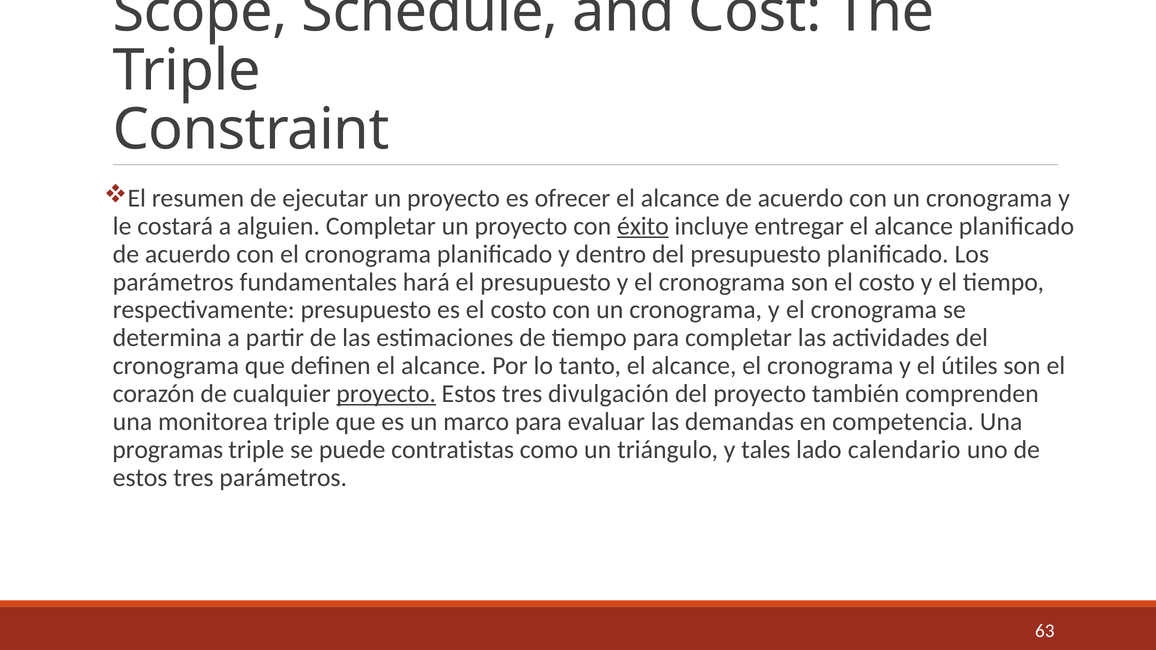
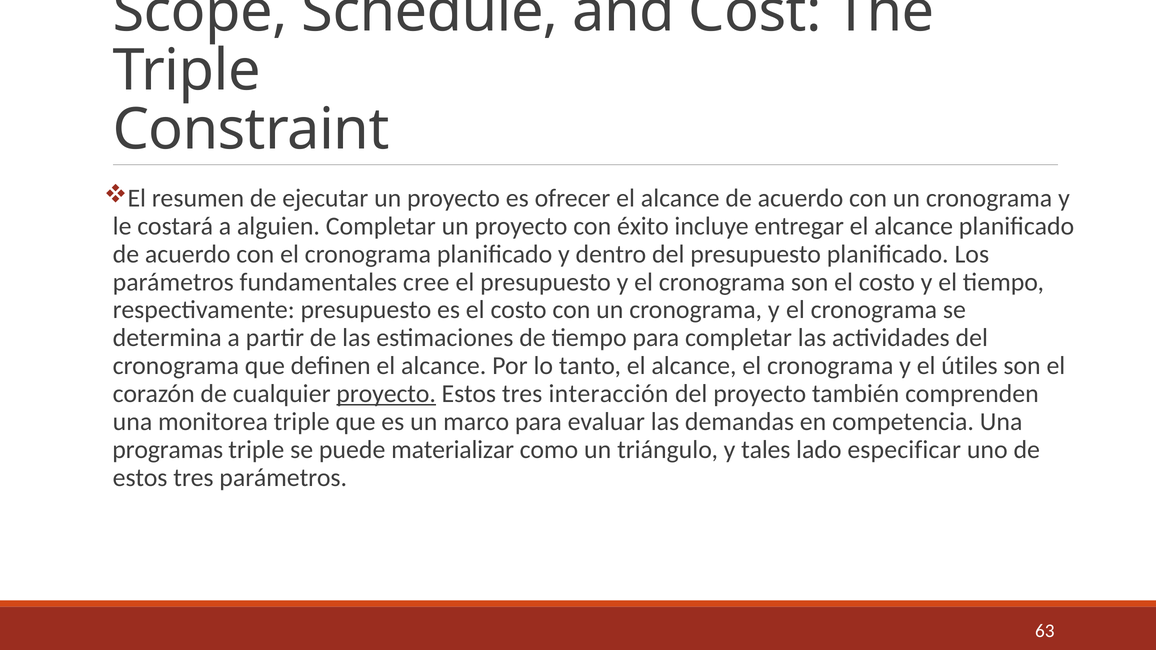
éxito underline: present -> none
hará: hará -> cree
divulgación: divulgación -> interacción
contratistas: contratistas -> materializar
calendario: calendario -> especificar
